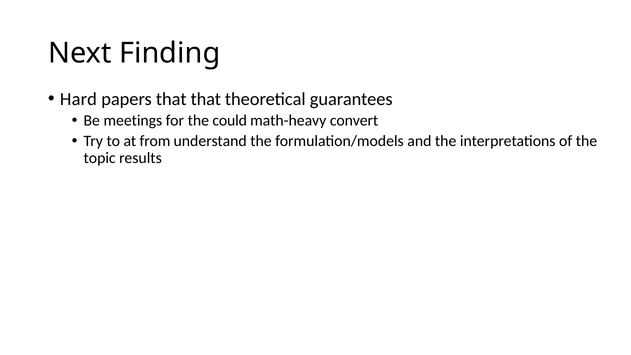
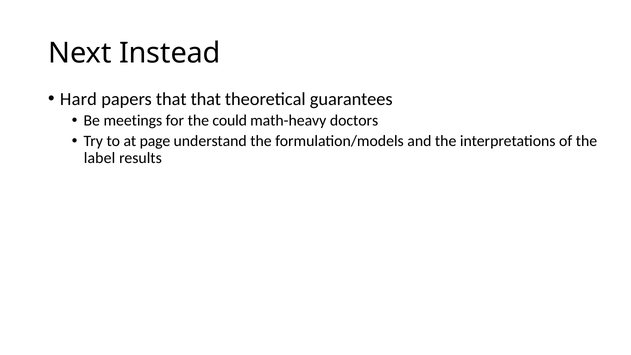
Finding: Finding -> Instead
convert: convert -> doctors
from: from -> page
topic: topic -> label
